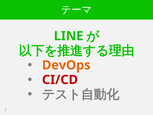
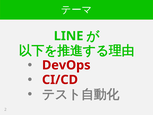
DevOps colour: orange -> red
